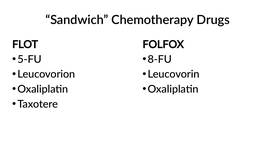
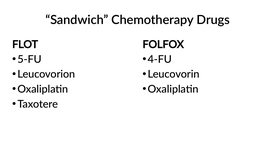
8-FU: 8-FU -> 4-FU
